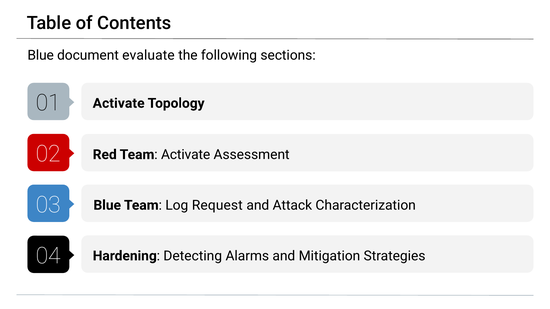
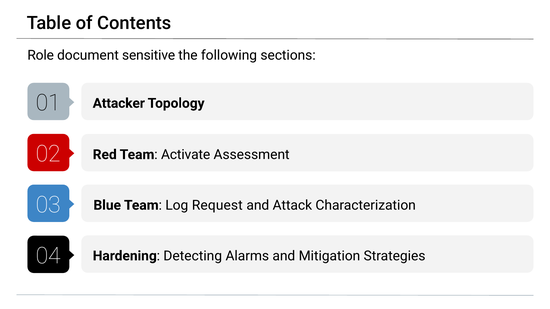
Blue at (41, 55): Blue -> Role
evaluate: evaluate -> sensitive
Activate at (119, 103): Activate -> Attacker
